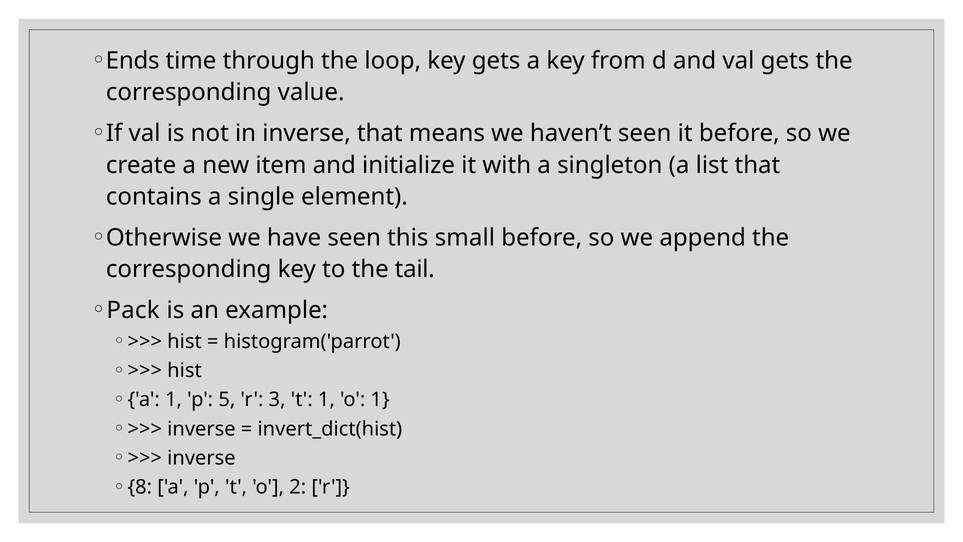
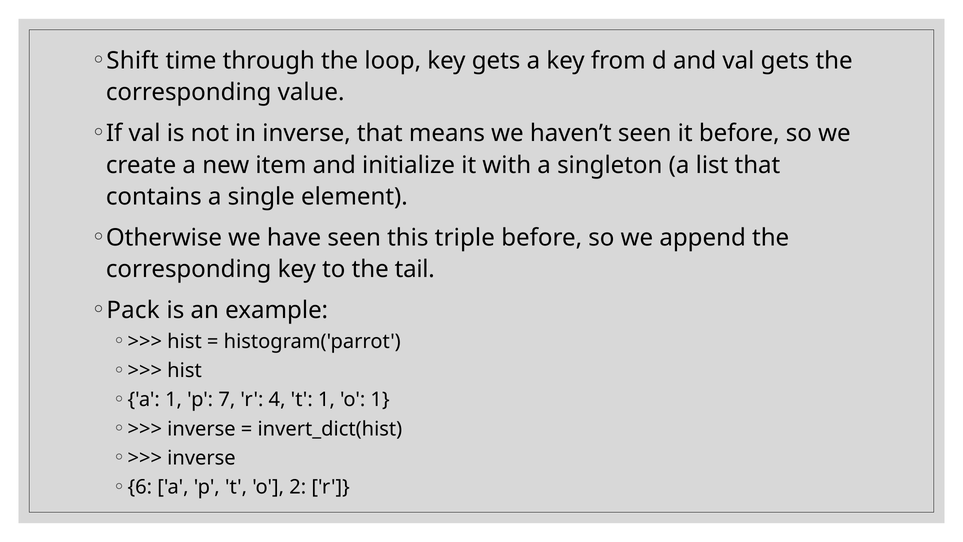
Ends: Ends -> Shift
small: small -> triple
5: 5 -> 7
3: 3 -> 4
8: 8 -> 6
